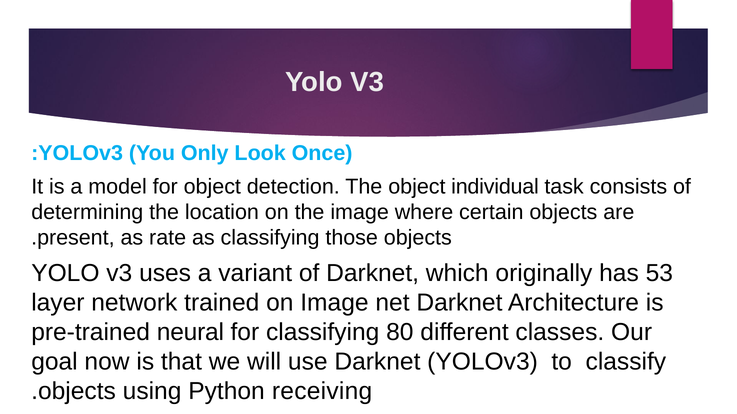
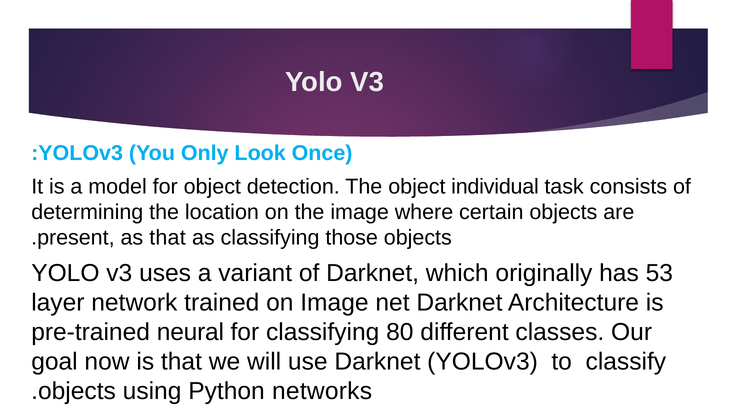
as rate: rate -> that
receiving: receiving -> networks
